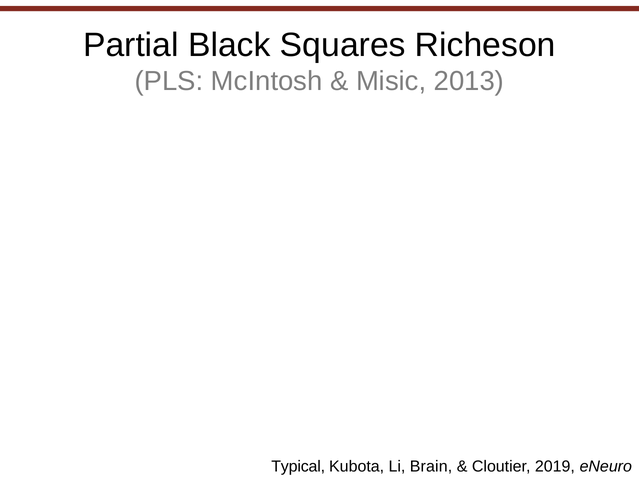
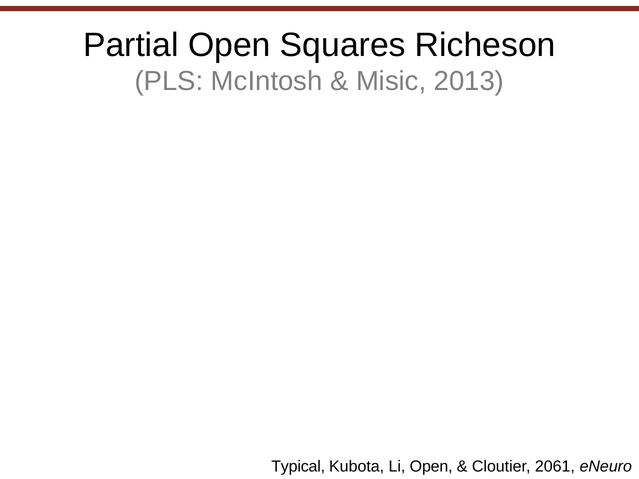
Partial Black: Black -> Open
Li Brain: Brain -> Open
2019: 2019 -> 2061
